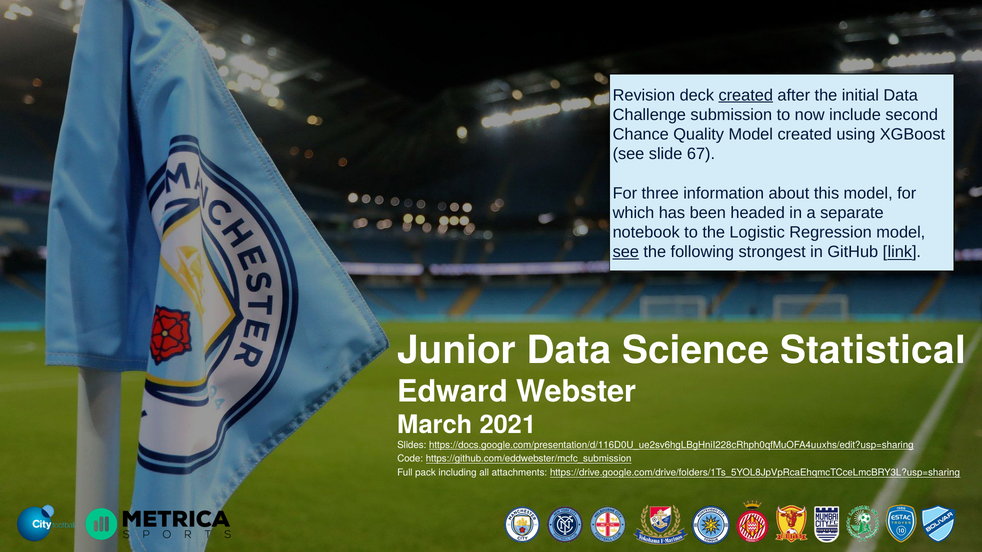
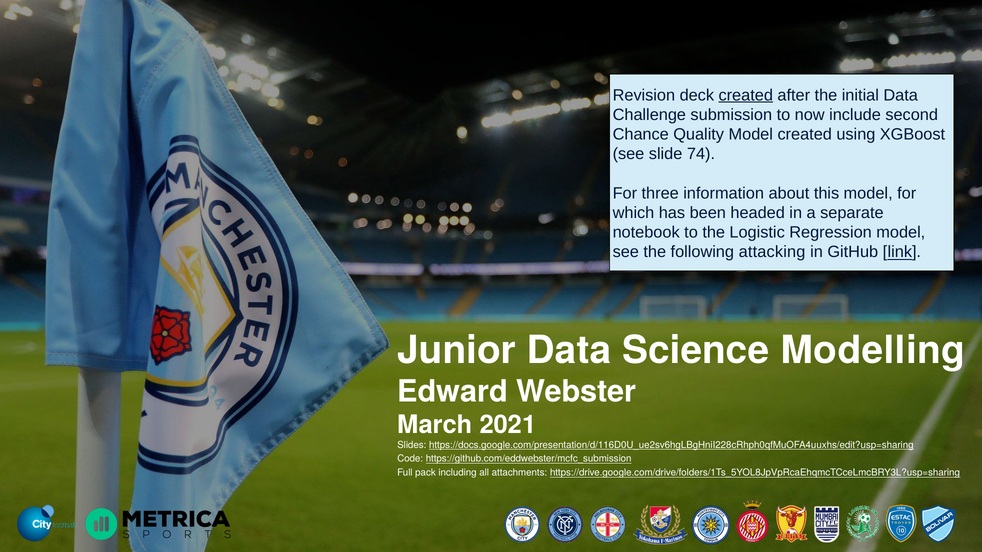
67: 67 -> 74
see at (626, 252) underline: present -> none
strongest: strongest -> attacking
Statistical: Statistical -> Modelling
